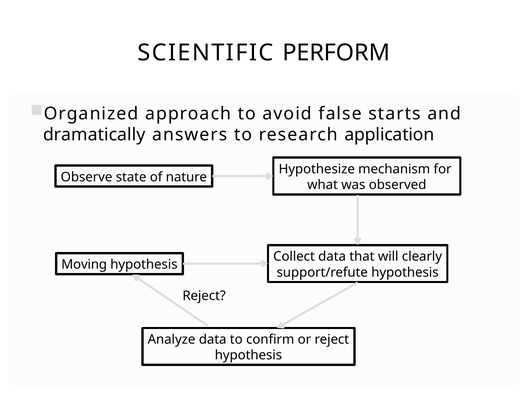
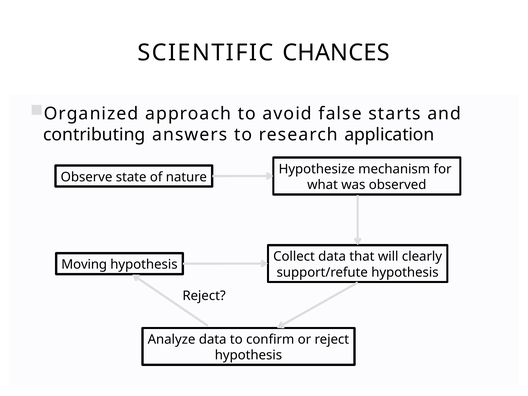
PERFORM: PERFORM -> CHANCES
dramatically: dramatically -> contributing
